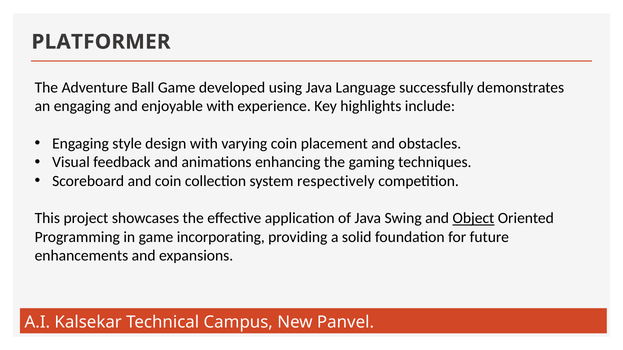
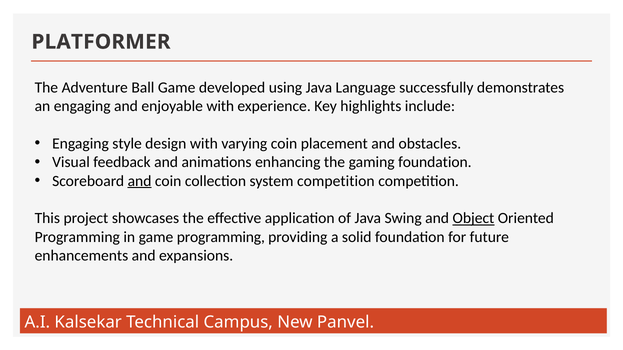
gaming techniques: techniques -> foundation
and at (140, 181) underline: none -> present
system respectively: respectively -> competition
game incorporating: incorporating -> programming
